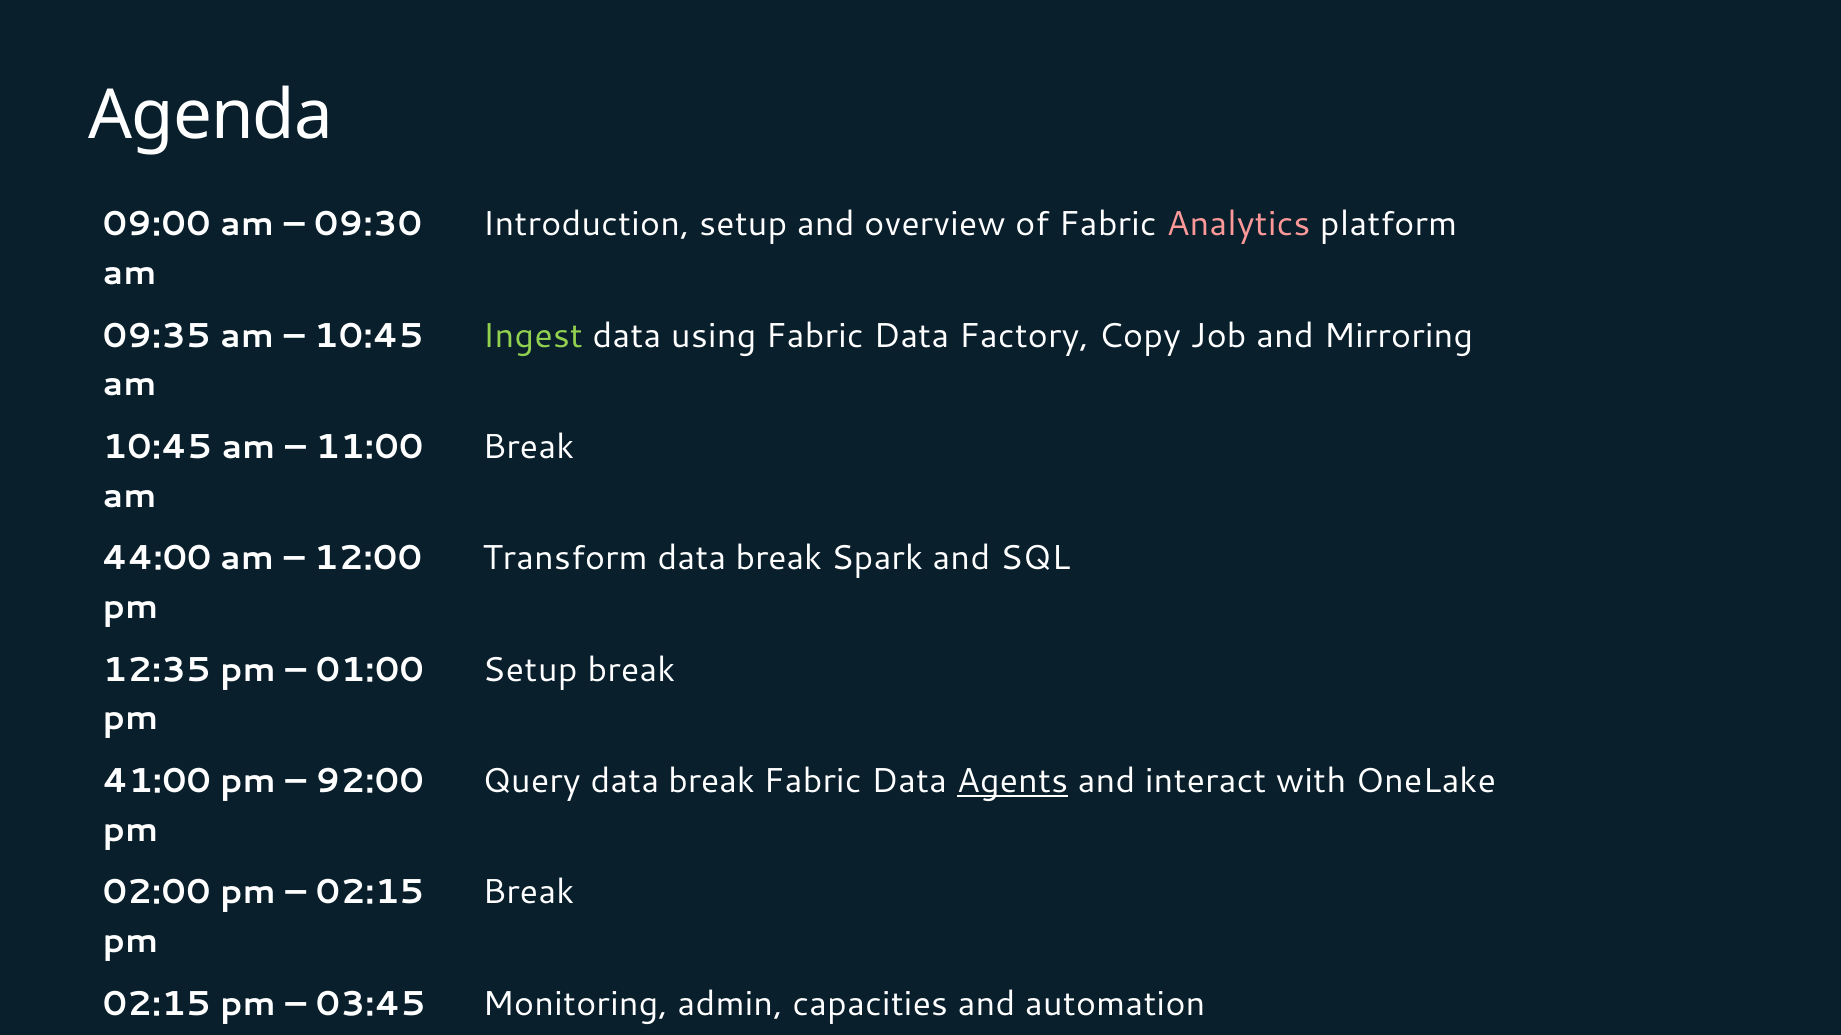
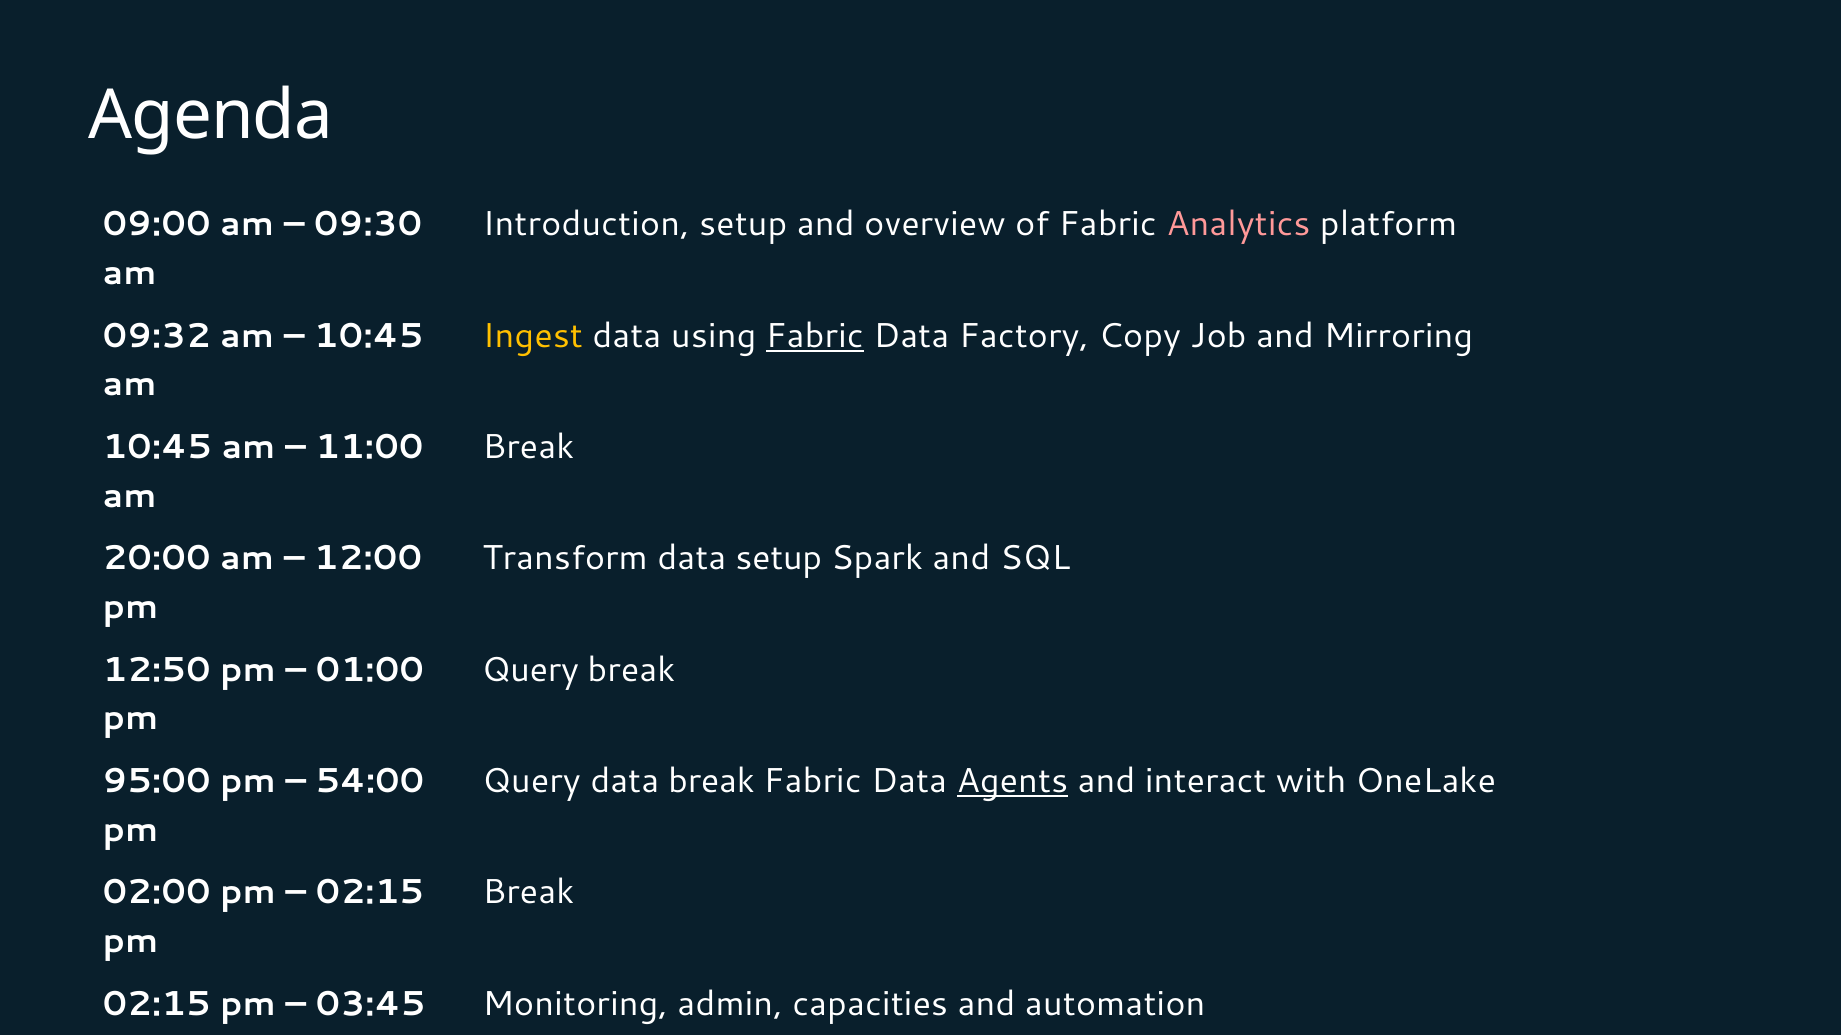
09:35: 09:35 -> 09:32
Ingest colour: light green -> yellow
Fabric at (815, 336) underline: none -> present
44:00: 44:00 -> 20:00
Transform data break: break -> setup
12:35: 12:35 -> 12:50
Setup at (530, 670): Setup -> Query
41:00: 41:00 -> 95:00
92:00: 92:00 -> 54:00
